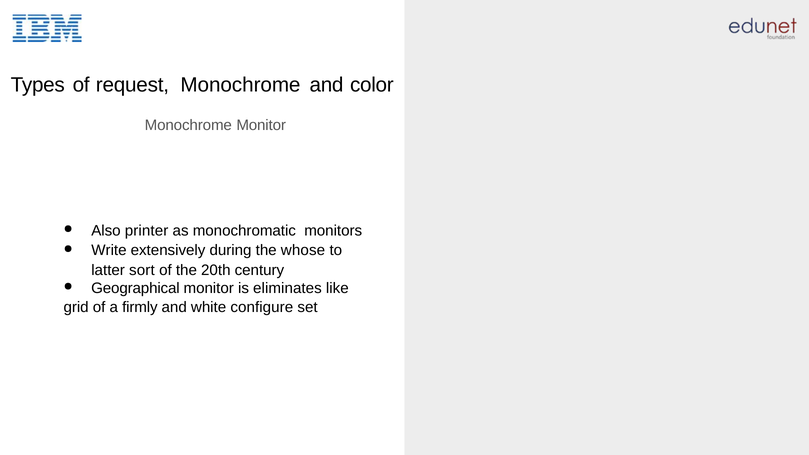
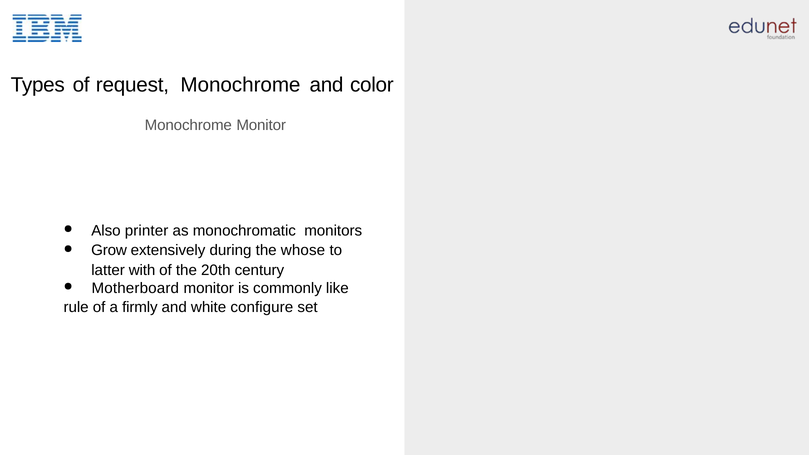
Write: Write -> Grow
sort: sort -> with
Geographical: Geographical -> Motherboard
eliminates: eliminates -> commonly
grid: grid -> rule
